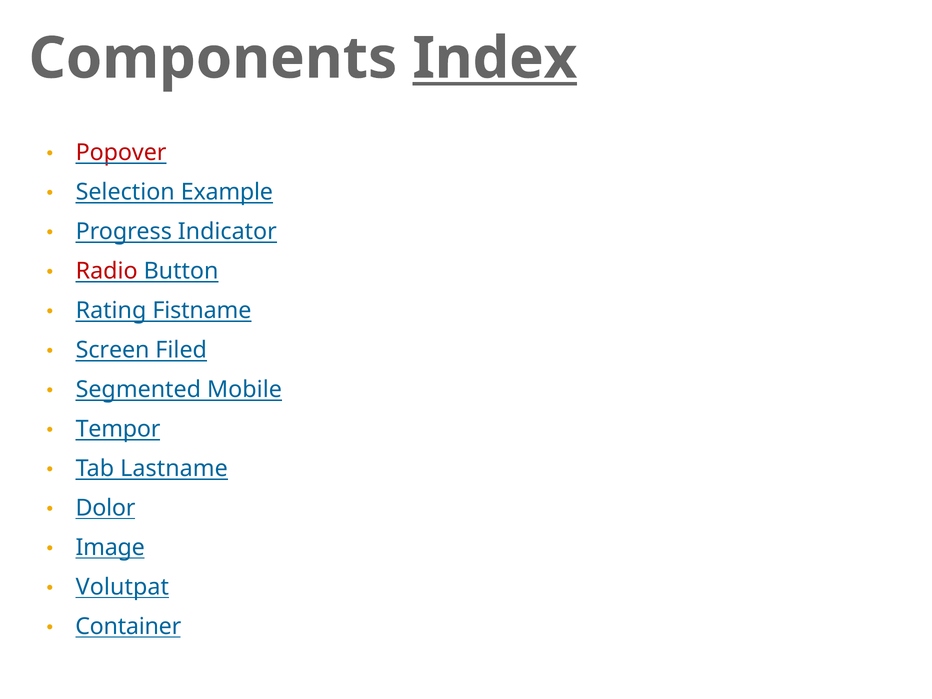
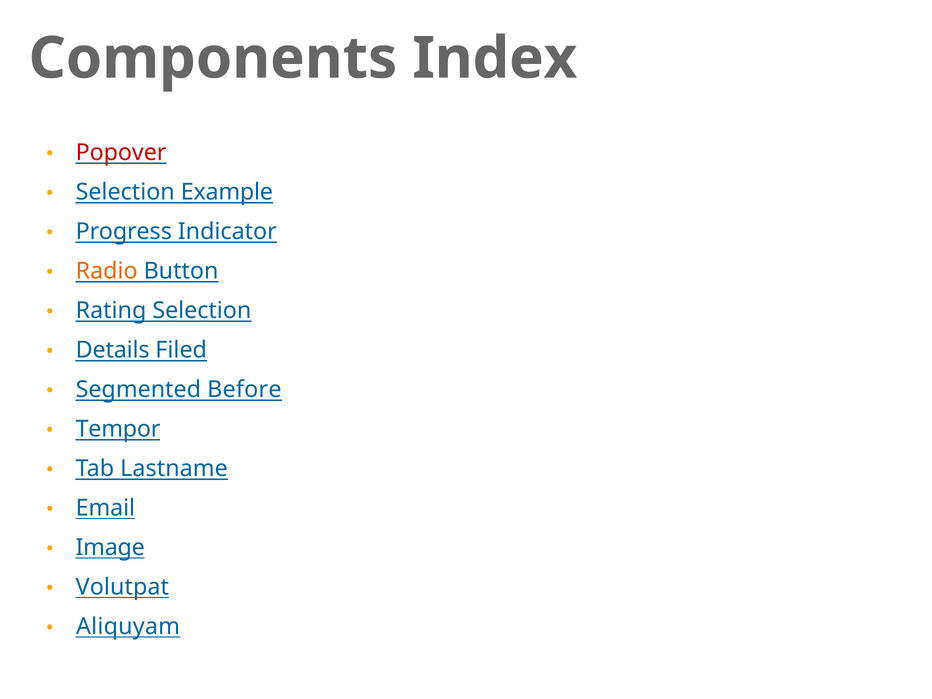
Index underline: present -> none
Radio colour: red -> orange
Rating Fistname: Fistname -> Selection
Screen: Screen -> Details
Mobile: Mobile -> Before
Dolor: Dolor -> Email
Container: Container -> Aliquyam
